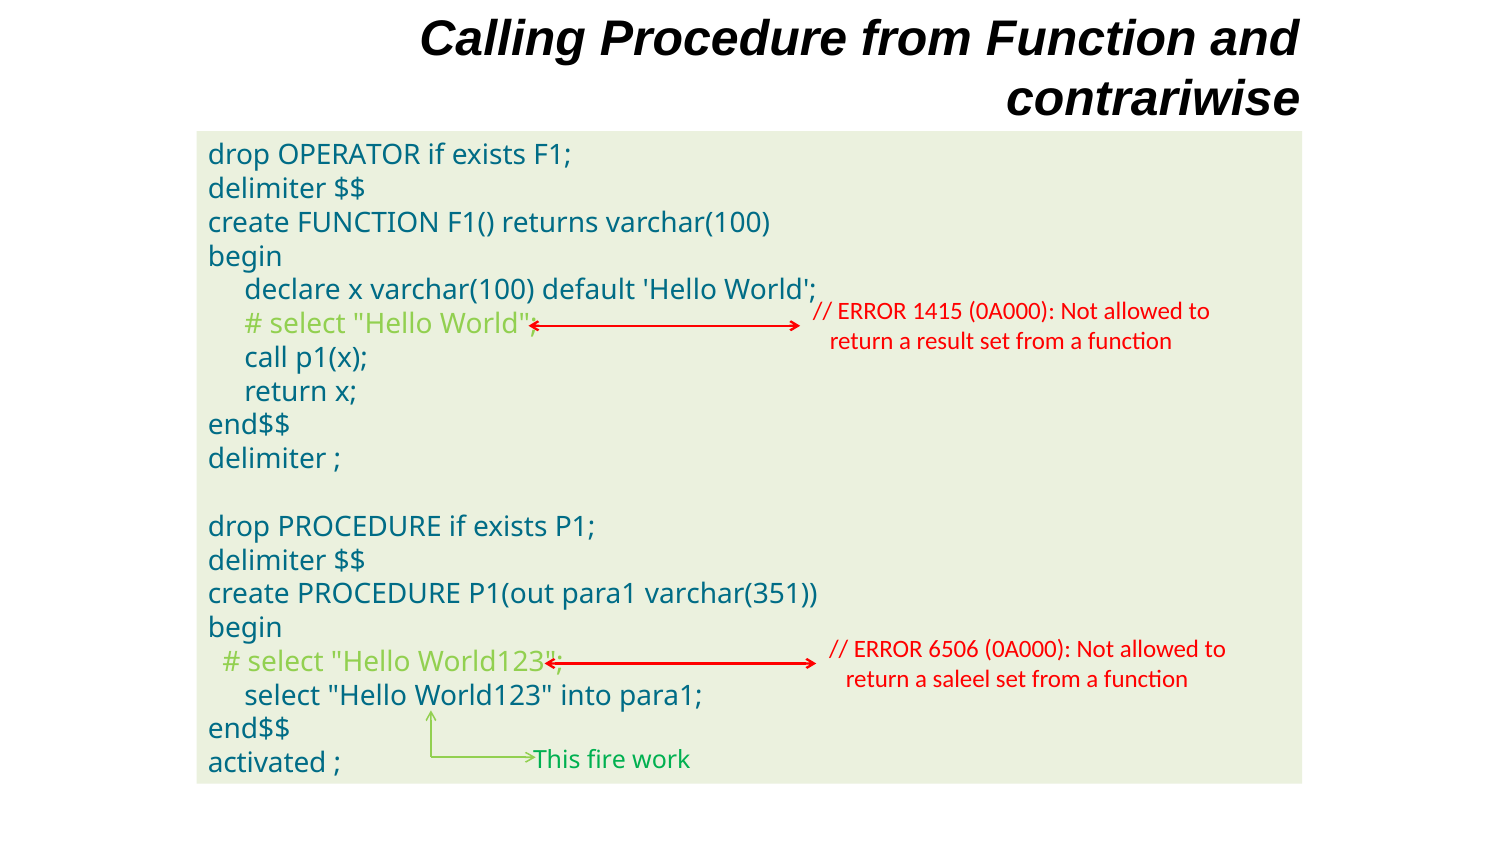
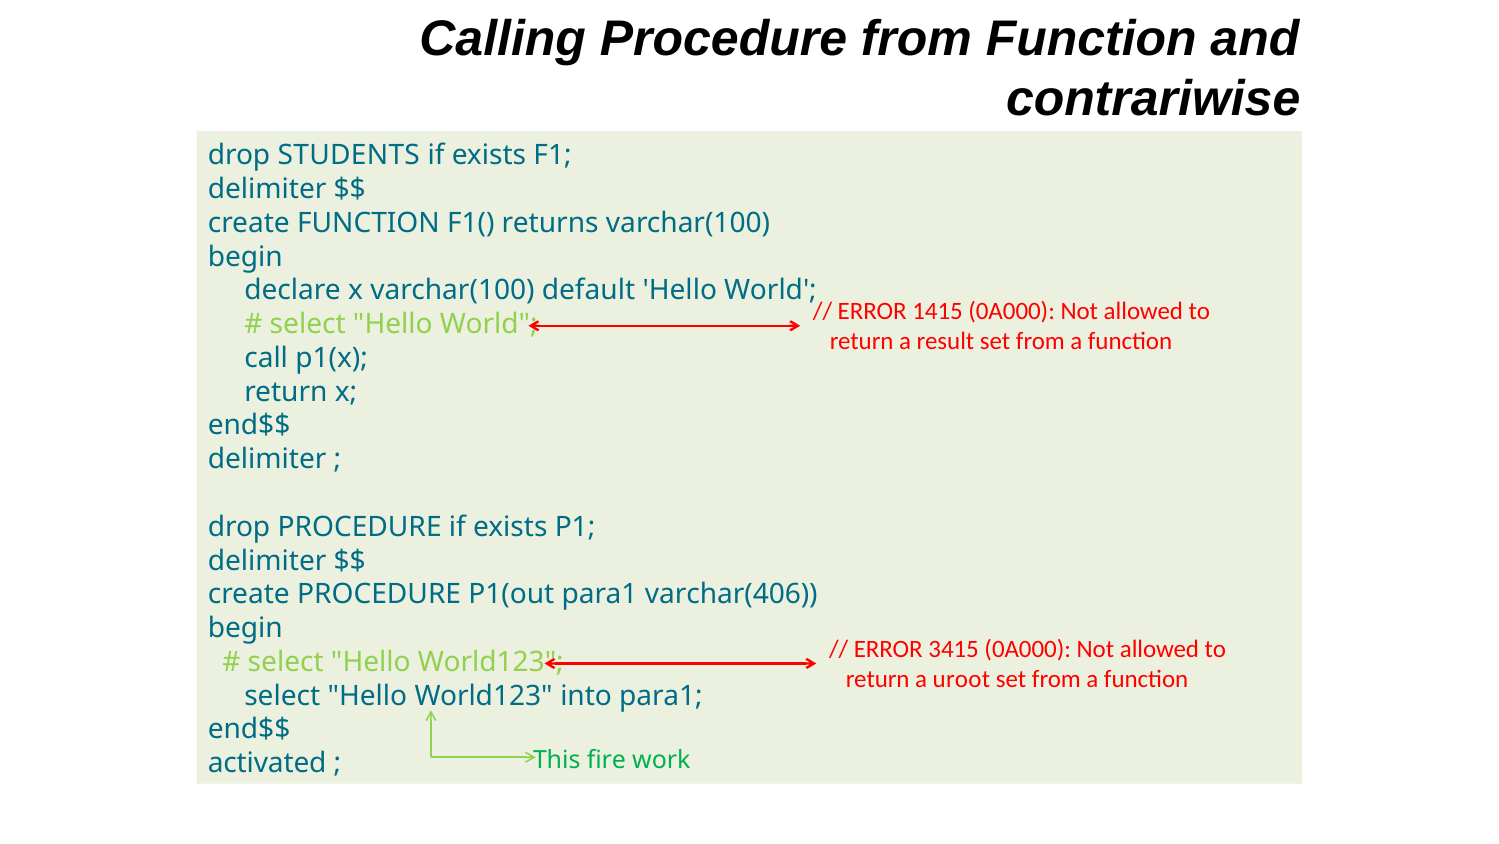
OPERATOR: OPERATOR -> STUDENTS
varchar(351: varchar(351 -> varchar(406
6506: 6506 -> 3415
saleel: saleel -> uroot
